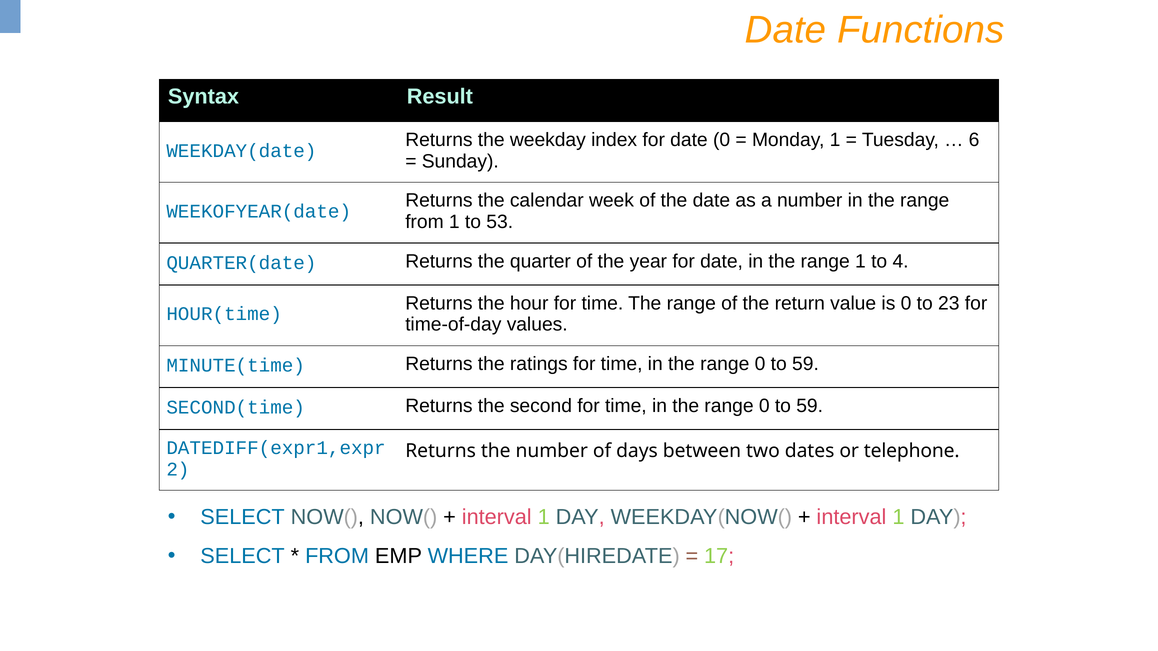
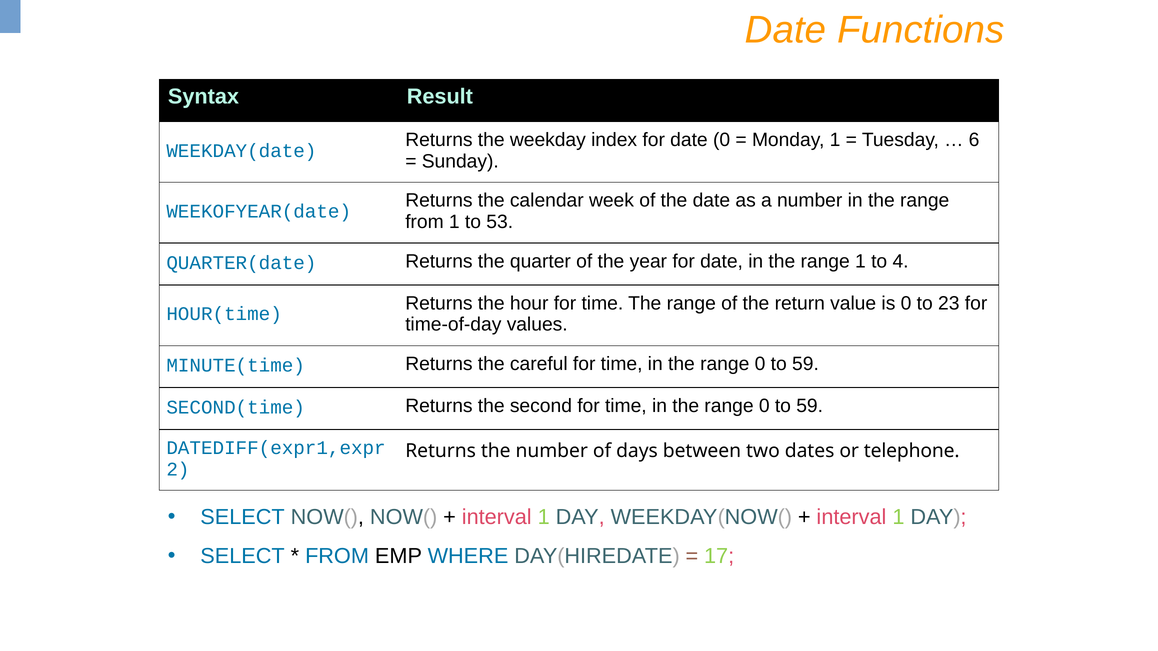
ratings: ratings -> careful
